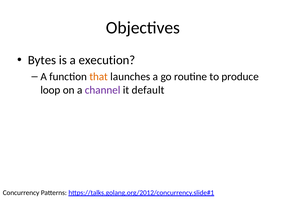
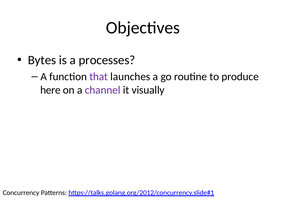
execution: execution -> processes
that colour: orange -> purple
loop: loop -> here
default: default -> visually
